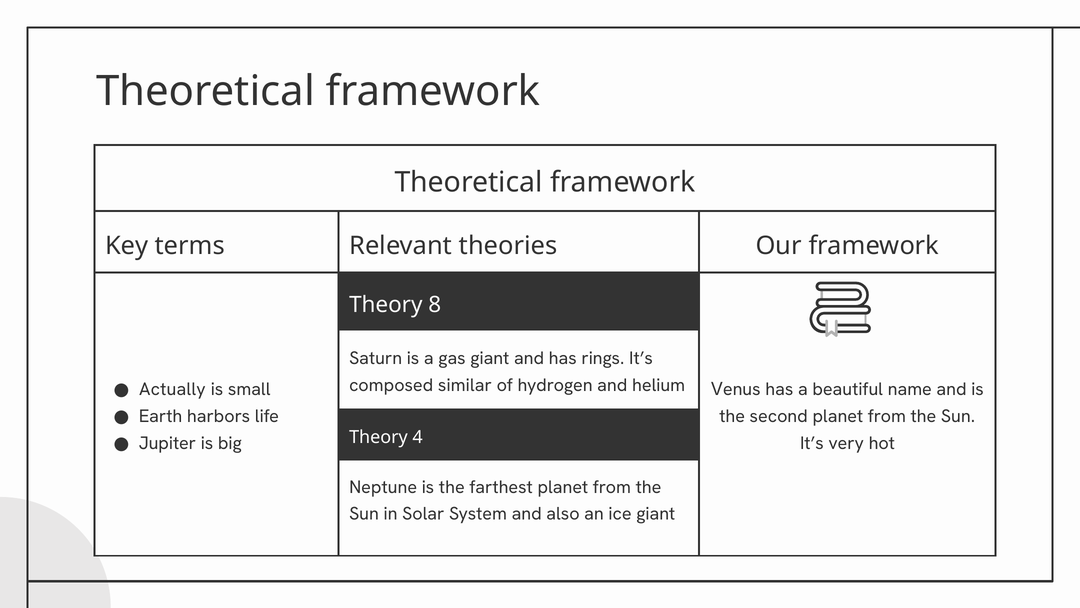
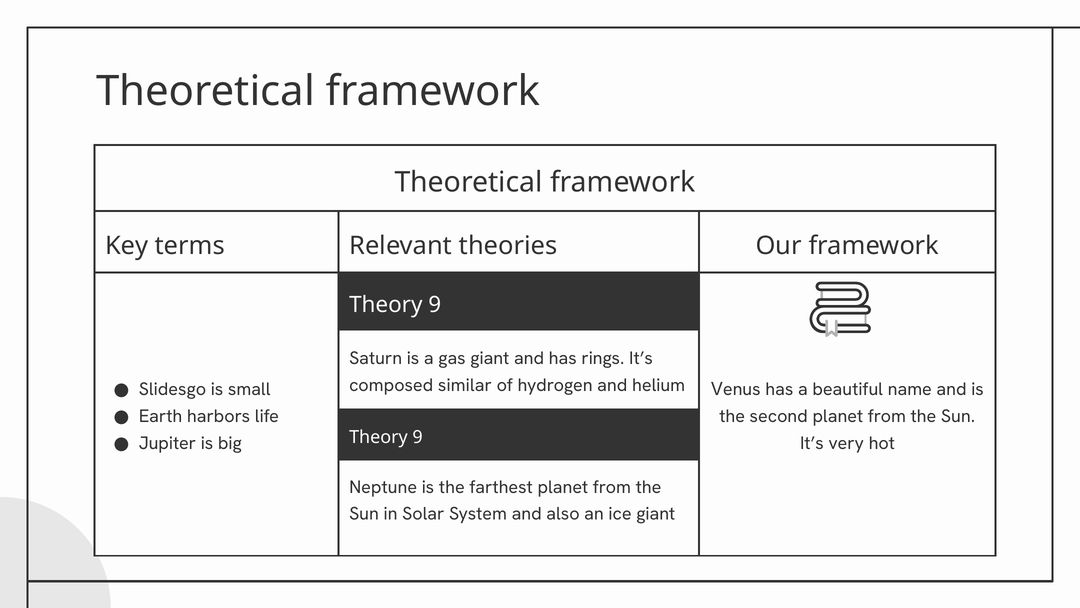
8 at (435, 305): 8 -> 9
Actually: Actually -> Slidesgo
4 at (418, 437): 4 -> 9
